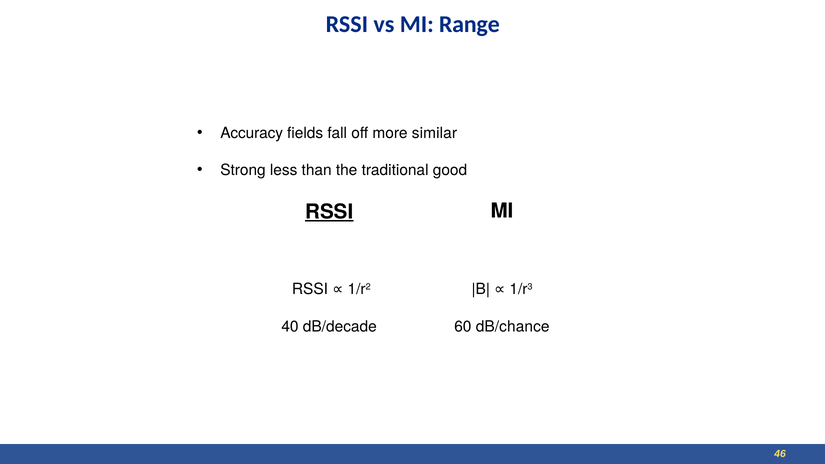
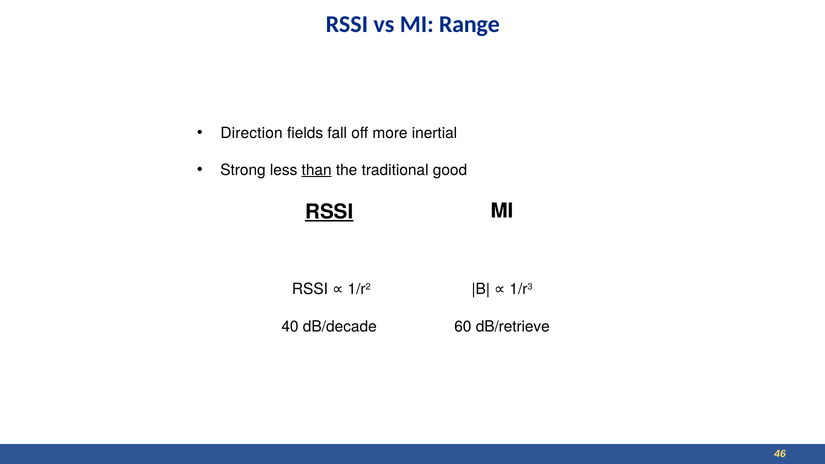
Accuracy: Accuracy -> Direction
similar: similar -> inertial
than underline: none -> present
dB/chance: dB/chance -> dB/retrieve
